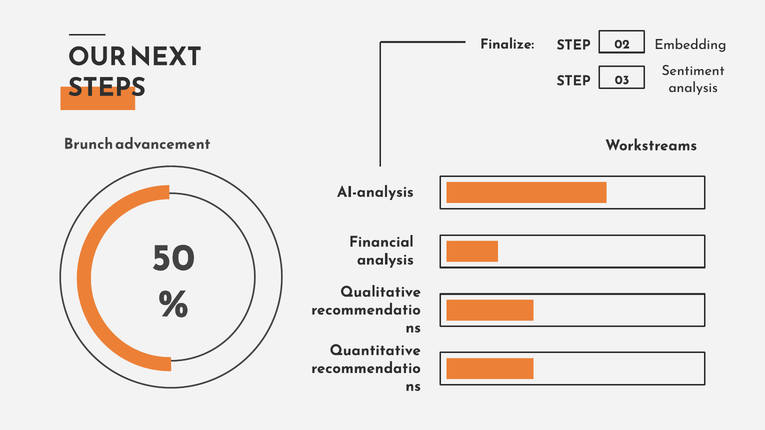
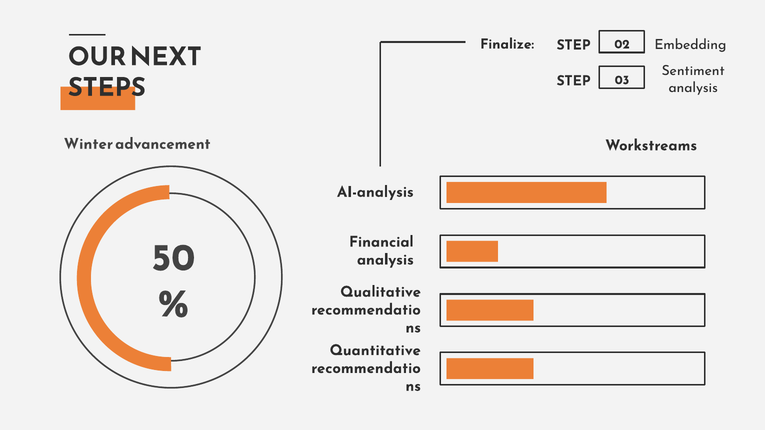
Brunch: Brunch -> Winter
